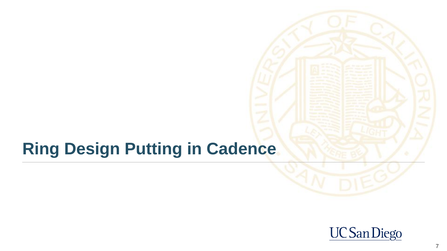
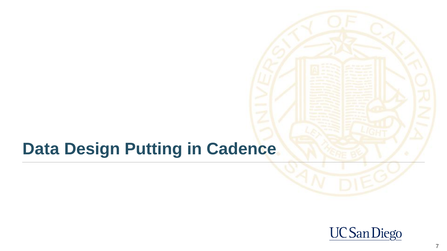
Ring: Ring -> Data
